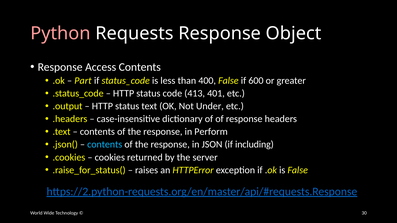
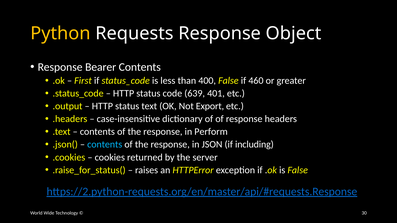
Python colour: pink -> yellow
Access: Access -> Bearer
Part: Part -> First
600: 600 -> 460
413: 413 -> 639
Under: Under -> Export
